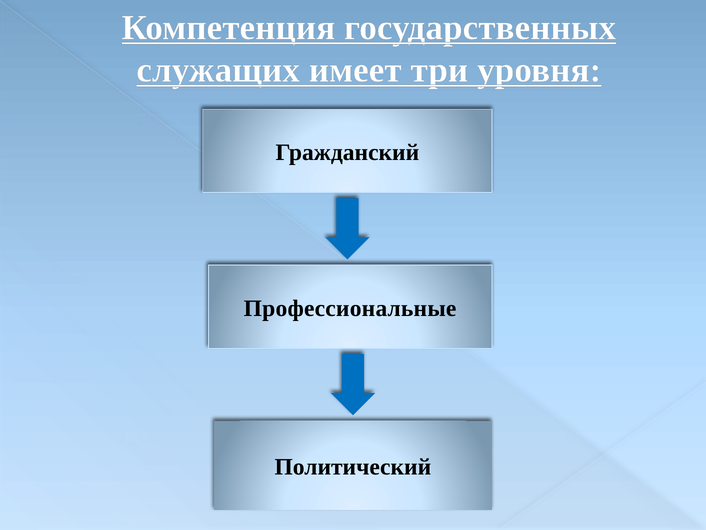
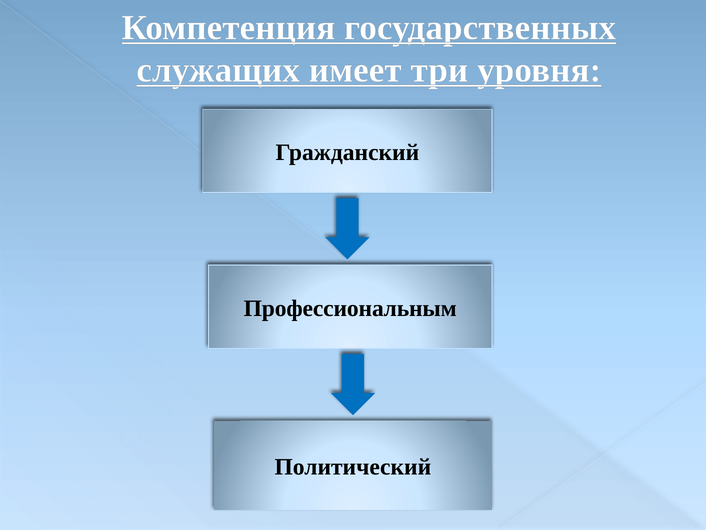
Профессиональные: Профессиональные -> Профессиональным
